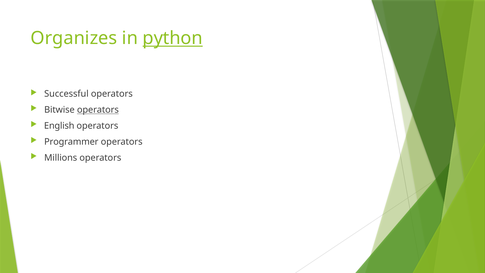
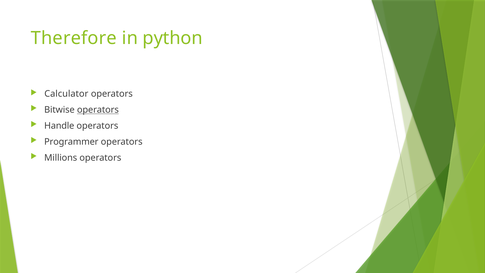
Organizes: Organizes -> Therefore
python underline: present -> none
Successful: Successful -> Calculator
English: English -> Handle
